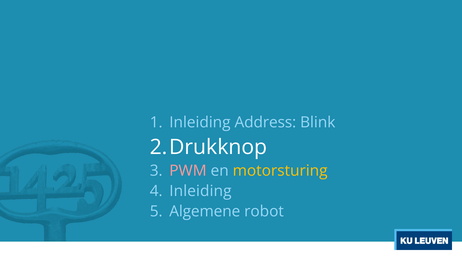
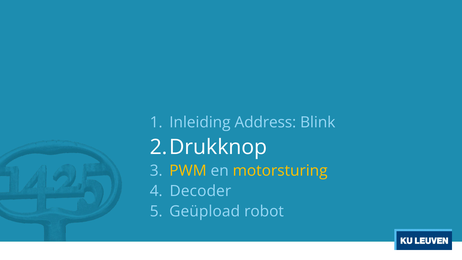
PWM colour: pink -> yellow
Inleiding at (200, 191): Inleiding -> Decoder
Algemene: Algemene -> Geüpload
